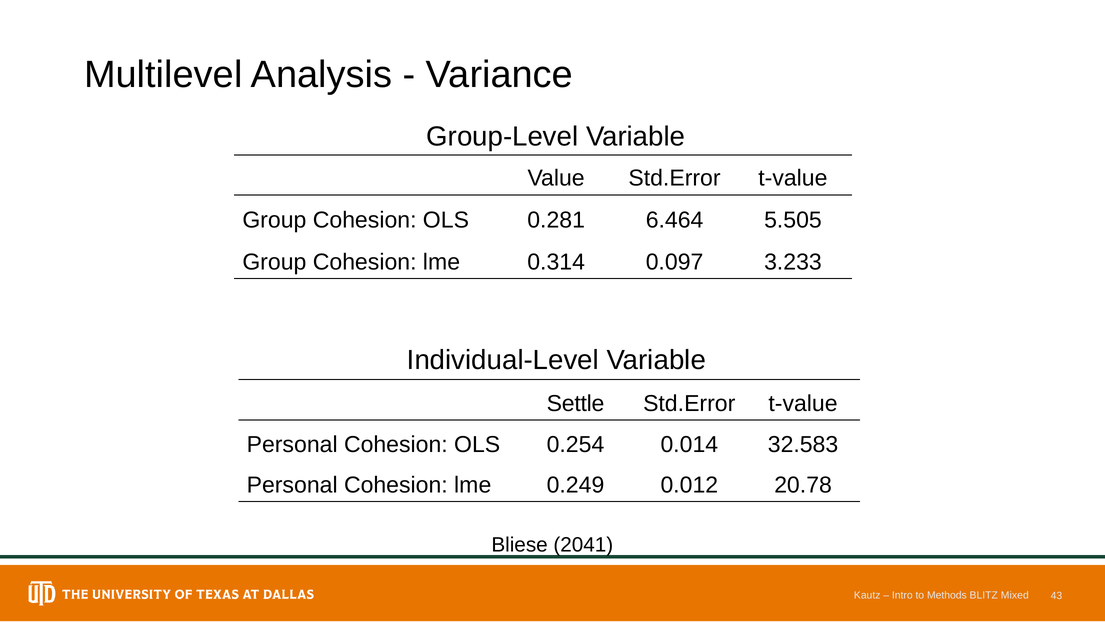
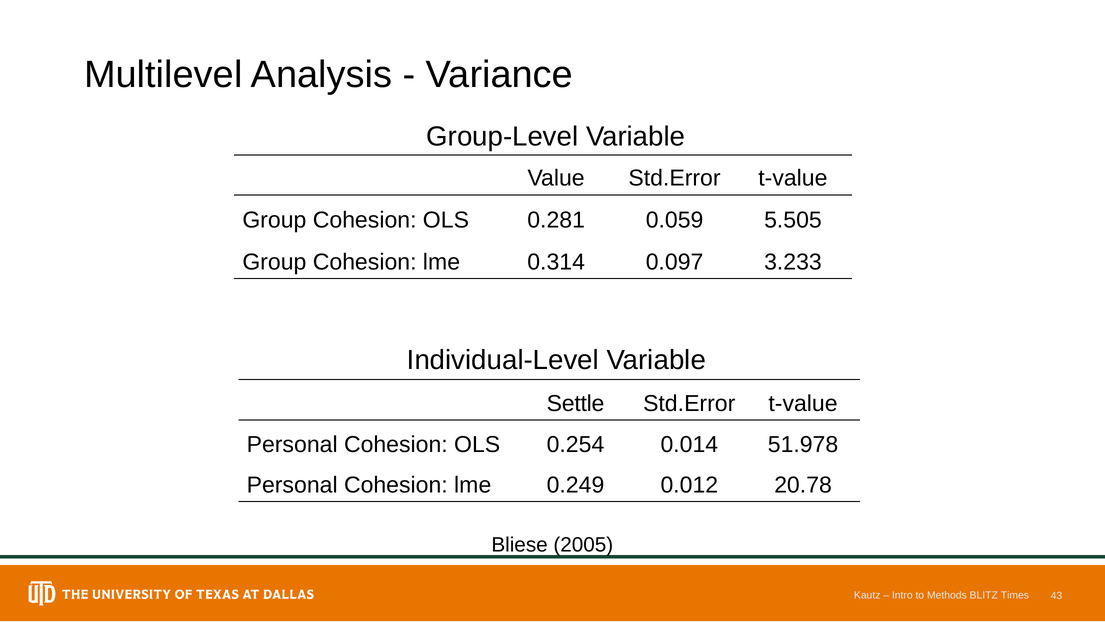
6.464: 6.464 -> 0.059
32.583: 32.583 -> 51.978
2041: 2041 -> 2005
Mixed: Mixed -> Times
